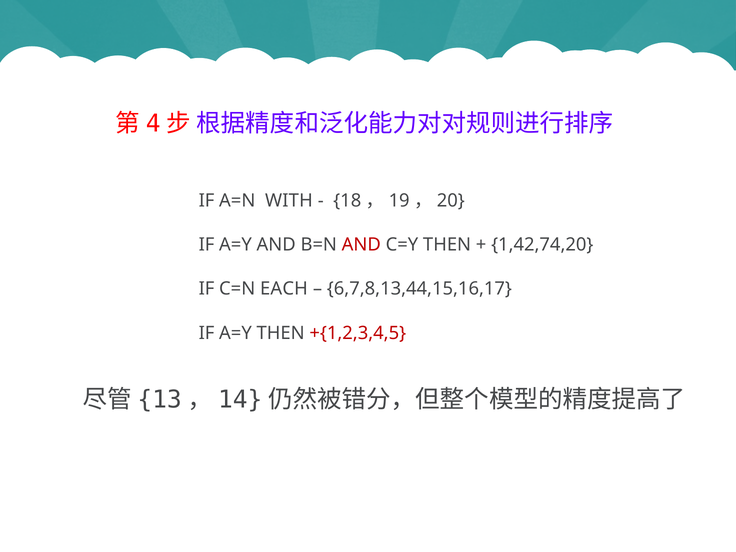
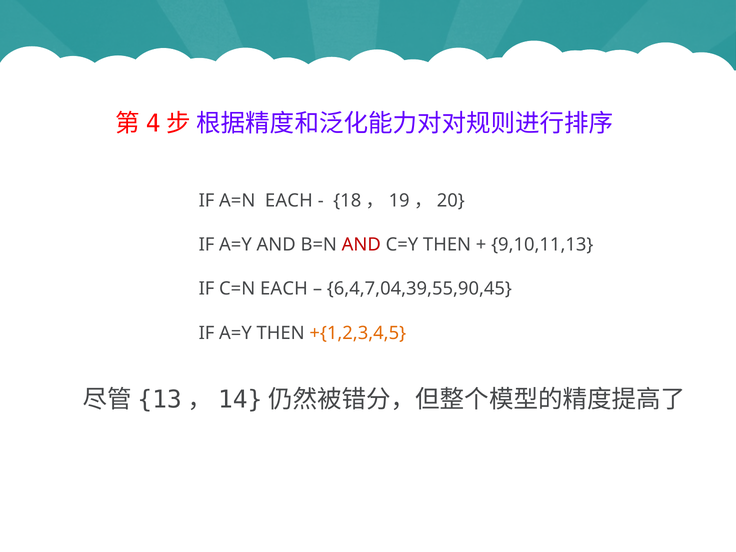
A=N WITH: WITH -> EACH
1,42,74,20: 1,42,74,20 -> 9,10,11,13
6,7,8,13,44,15,16,17: 6,7,8,13,44,15,16,17 -> 6,4,7,04,39,55,90,45
+{1,2,3,4,5 colour: red -> orange
